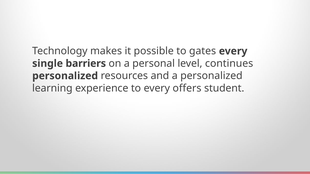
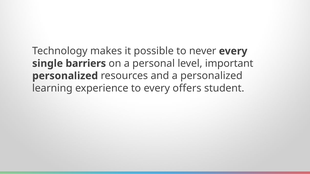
gates: gates -> never
continues: continues -> important
